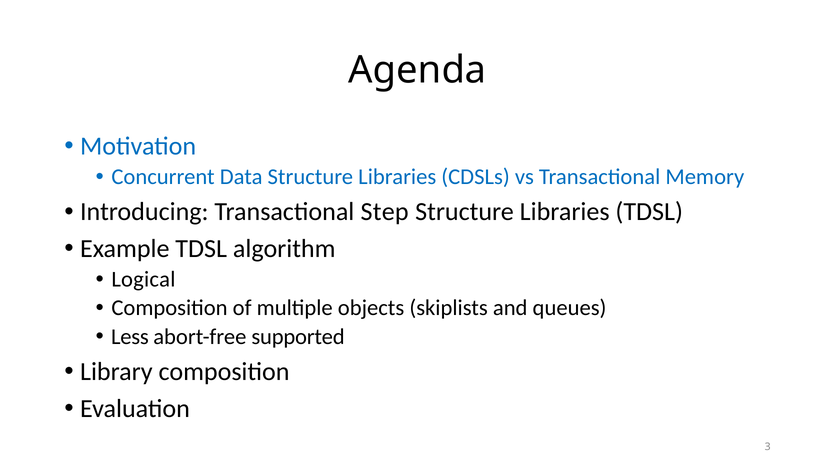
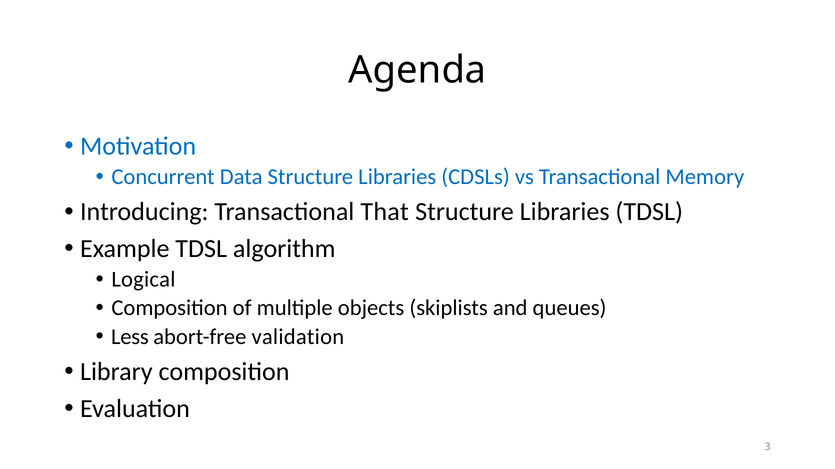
Step: Step -> That
supported: supported -> validation
